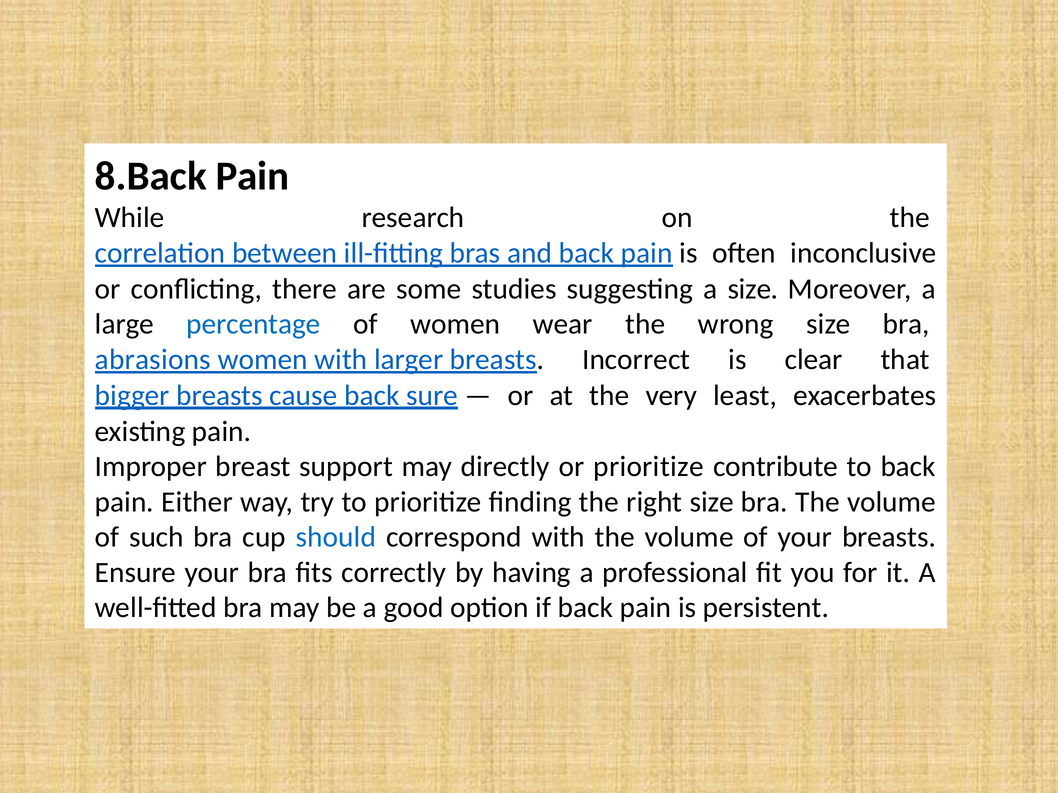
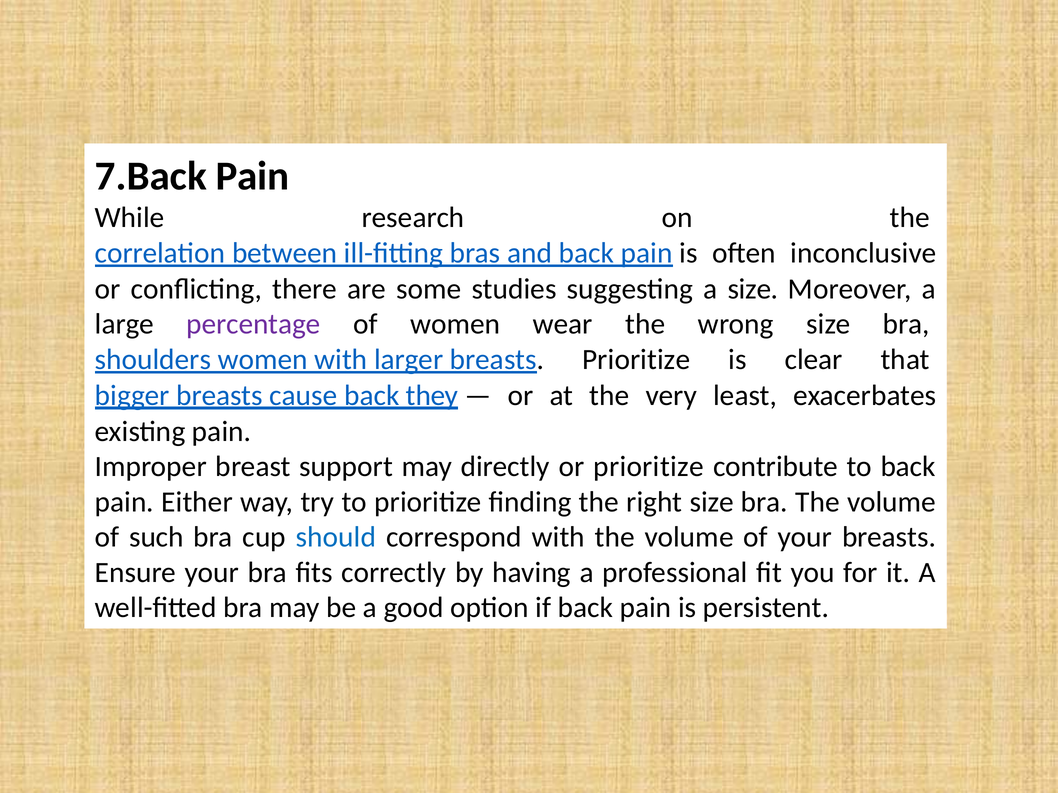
8.Back: 8.Back -> 7.Back
percentage colour: blue -> purple
abrasions: abrasions -> shoulders
breasts Incorrect: Incorrect -> Prioritize
sure: sure -> they
